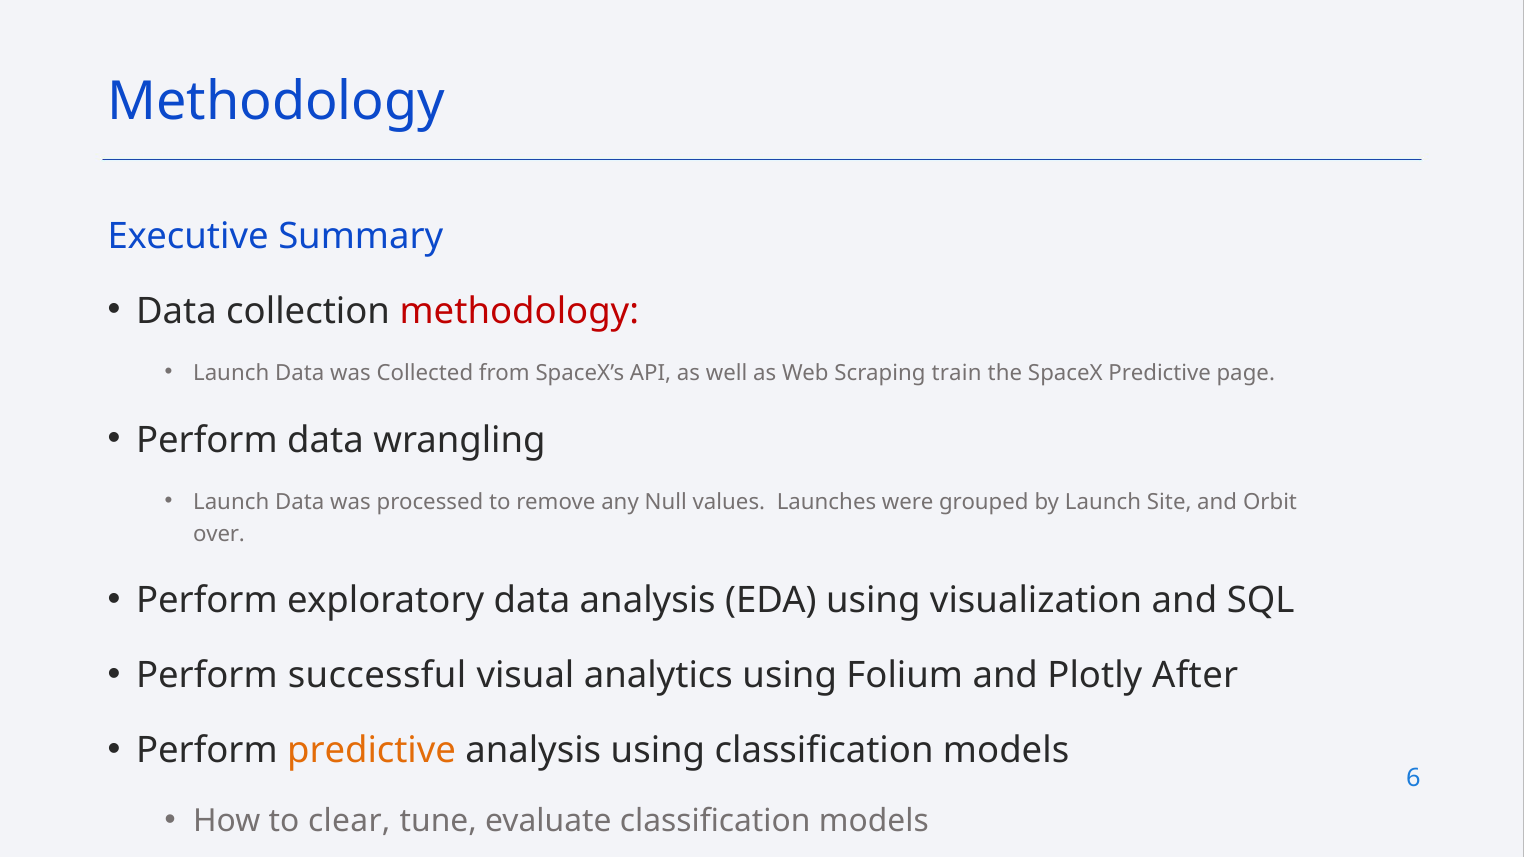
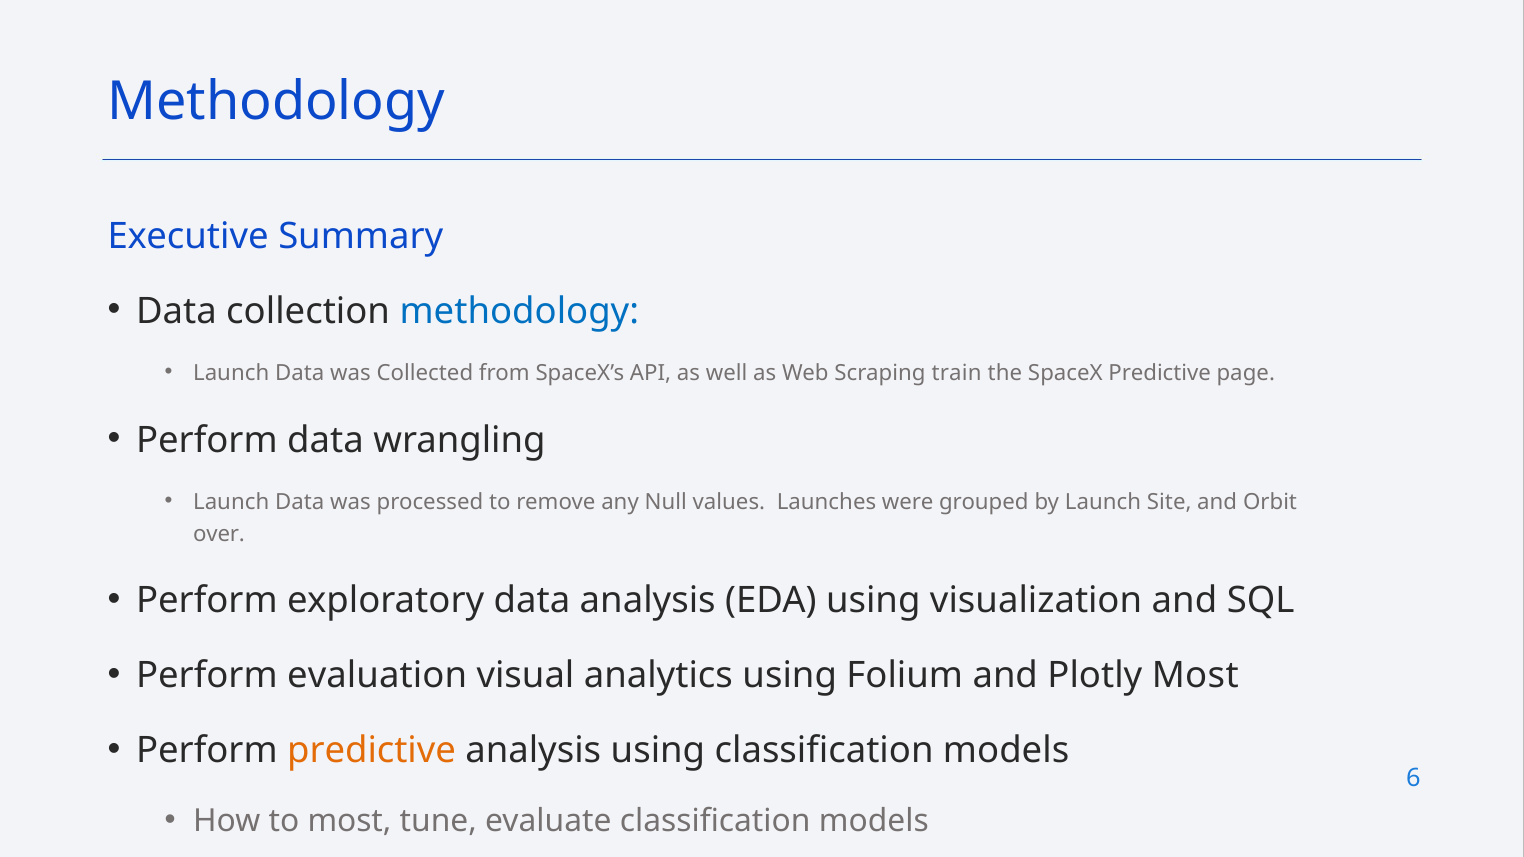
methodology at (519, 311) colour: red -> blue
successful: successful -> evaluation
Plotly After: After -> Most
to clear: clear -> most
